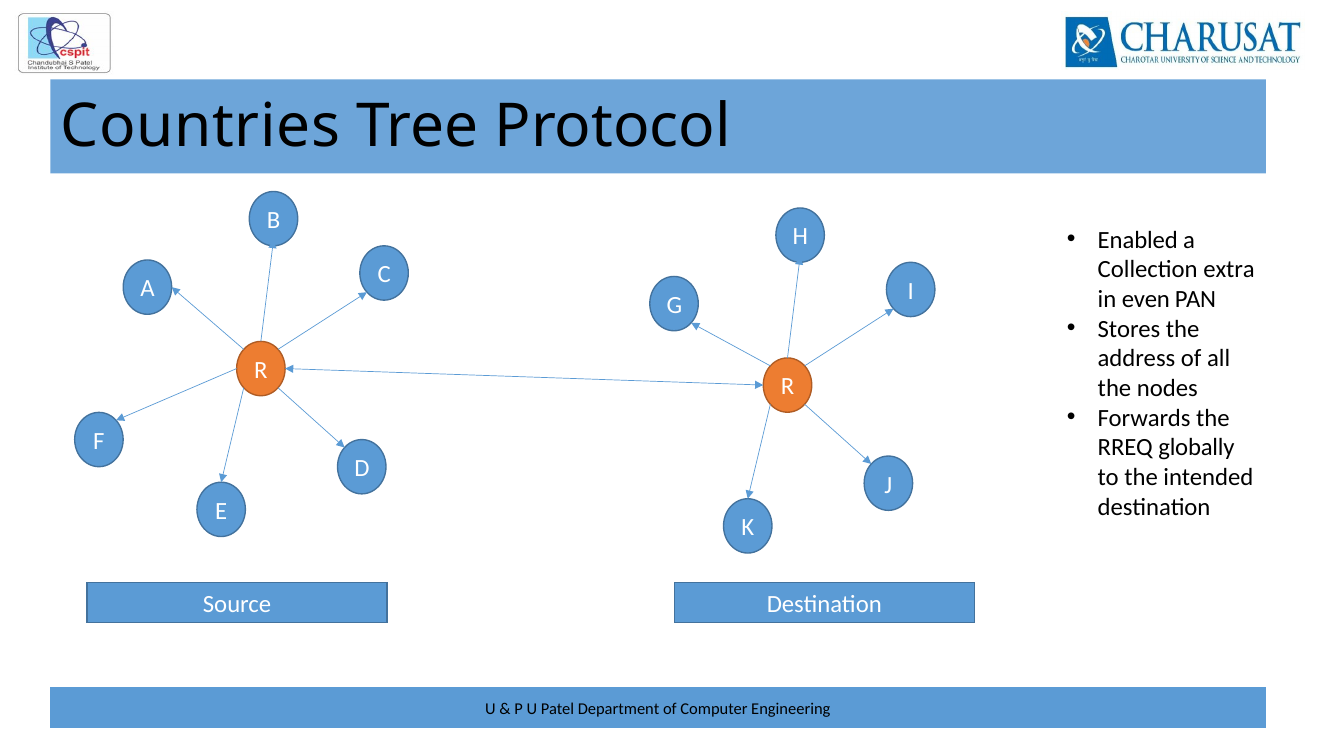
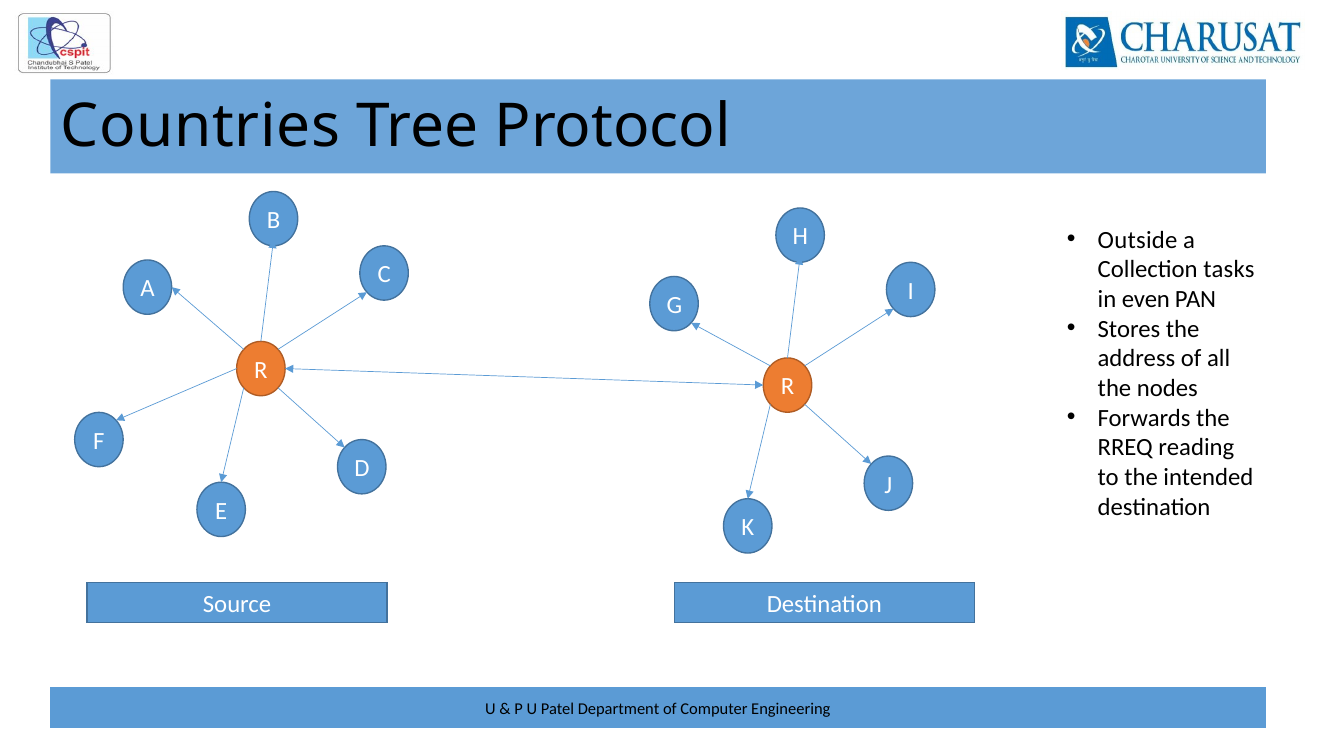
Enabled: Enabled -> Outside
extra: extra -> tasks
globally: globally -> reading
